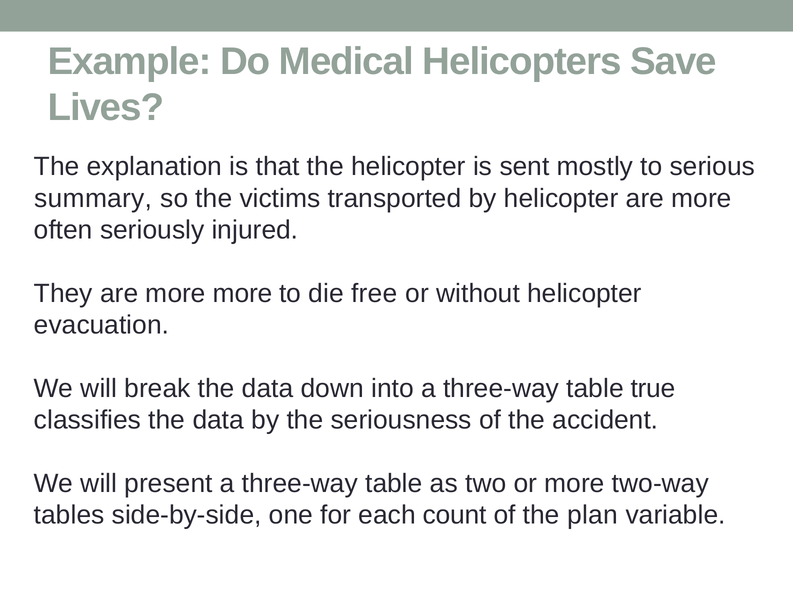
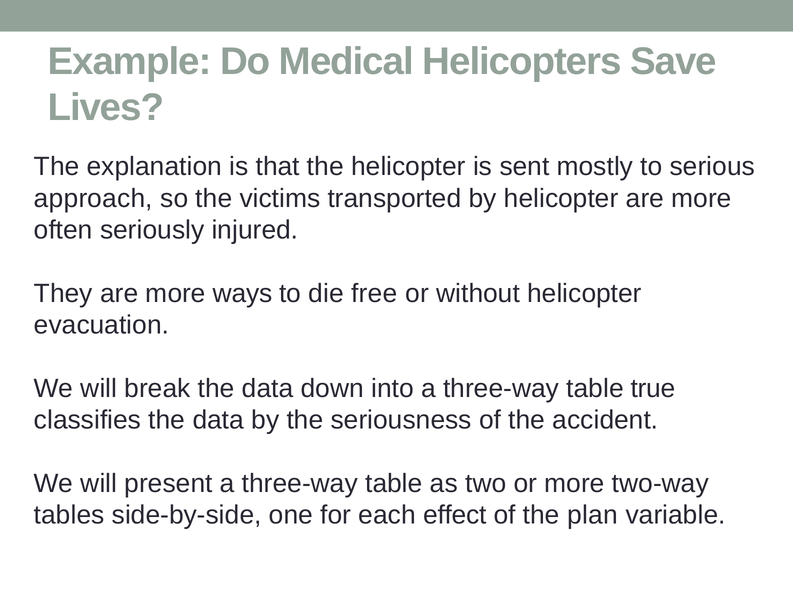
summary: summary -> approach
more more: more -> ways
count: count -> effect
